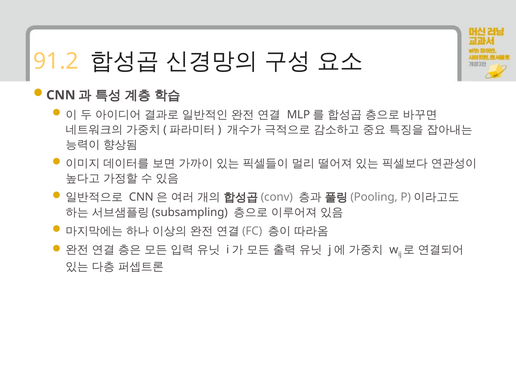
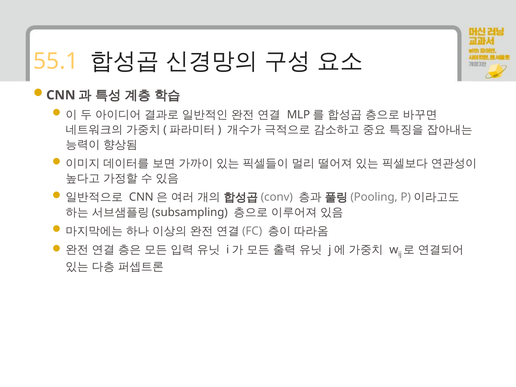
91.2: 91.2 -> 55.1
